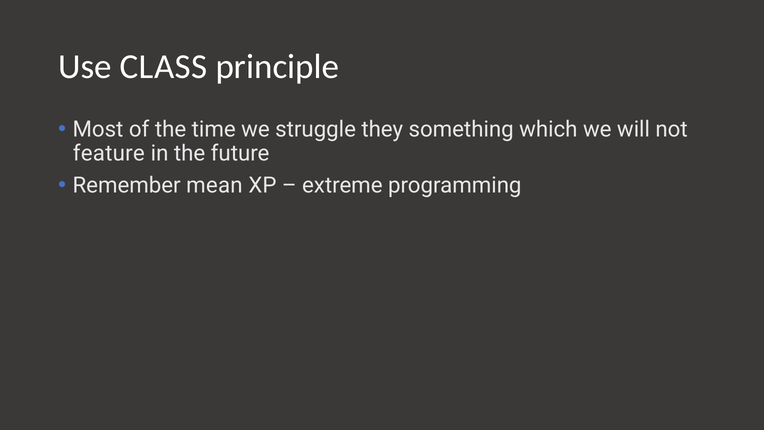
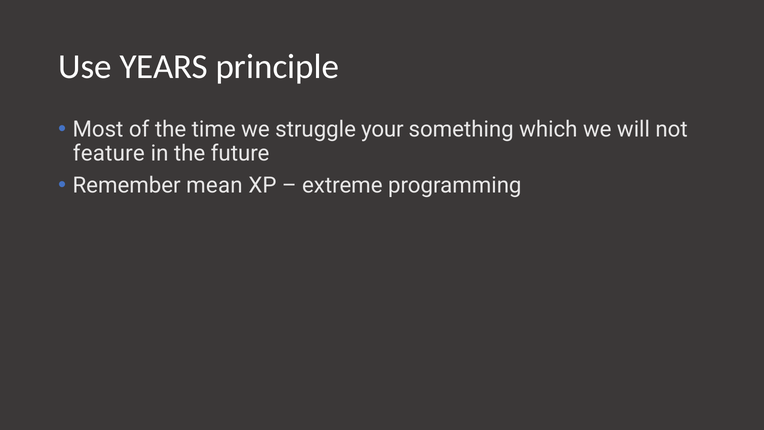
CLASS: CLASS -> YEARS
they: they -> your
